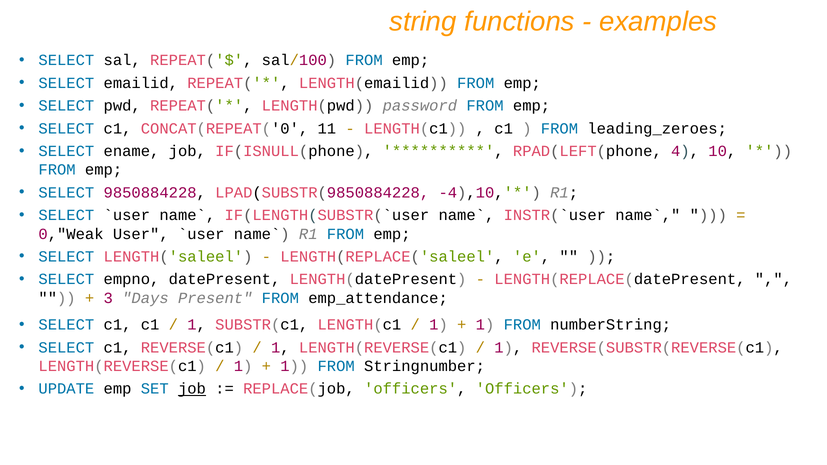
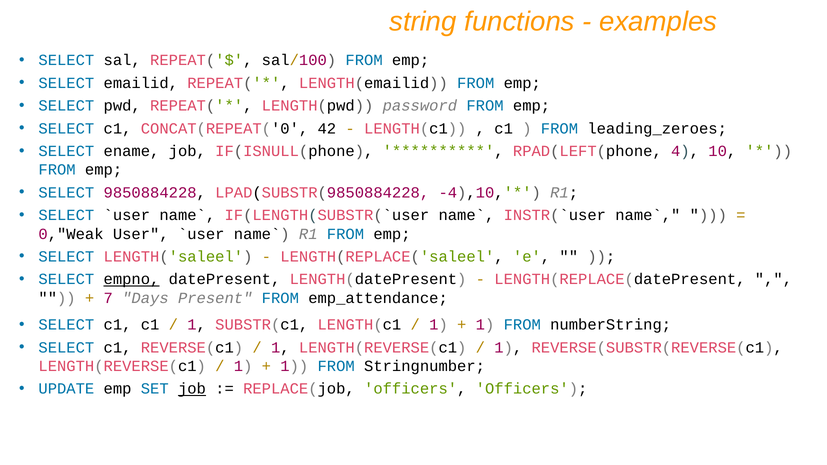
11: 11 -> 42
empno underline: none -> present
3: 3 -> 7
